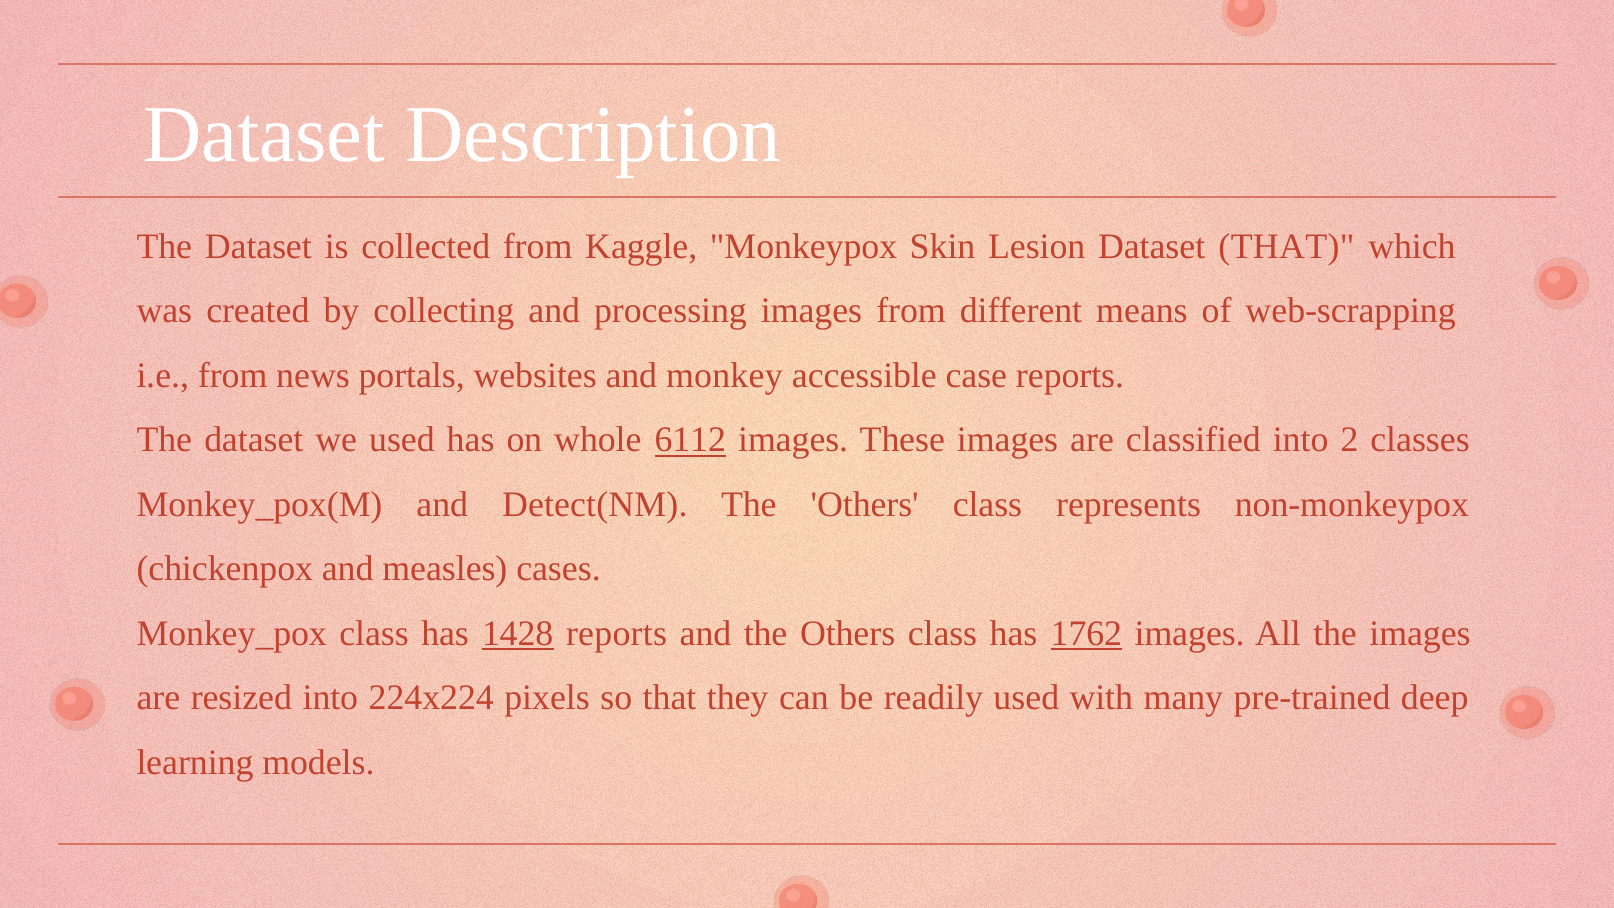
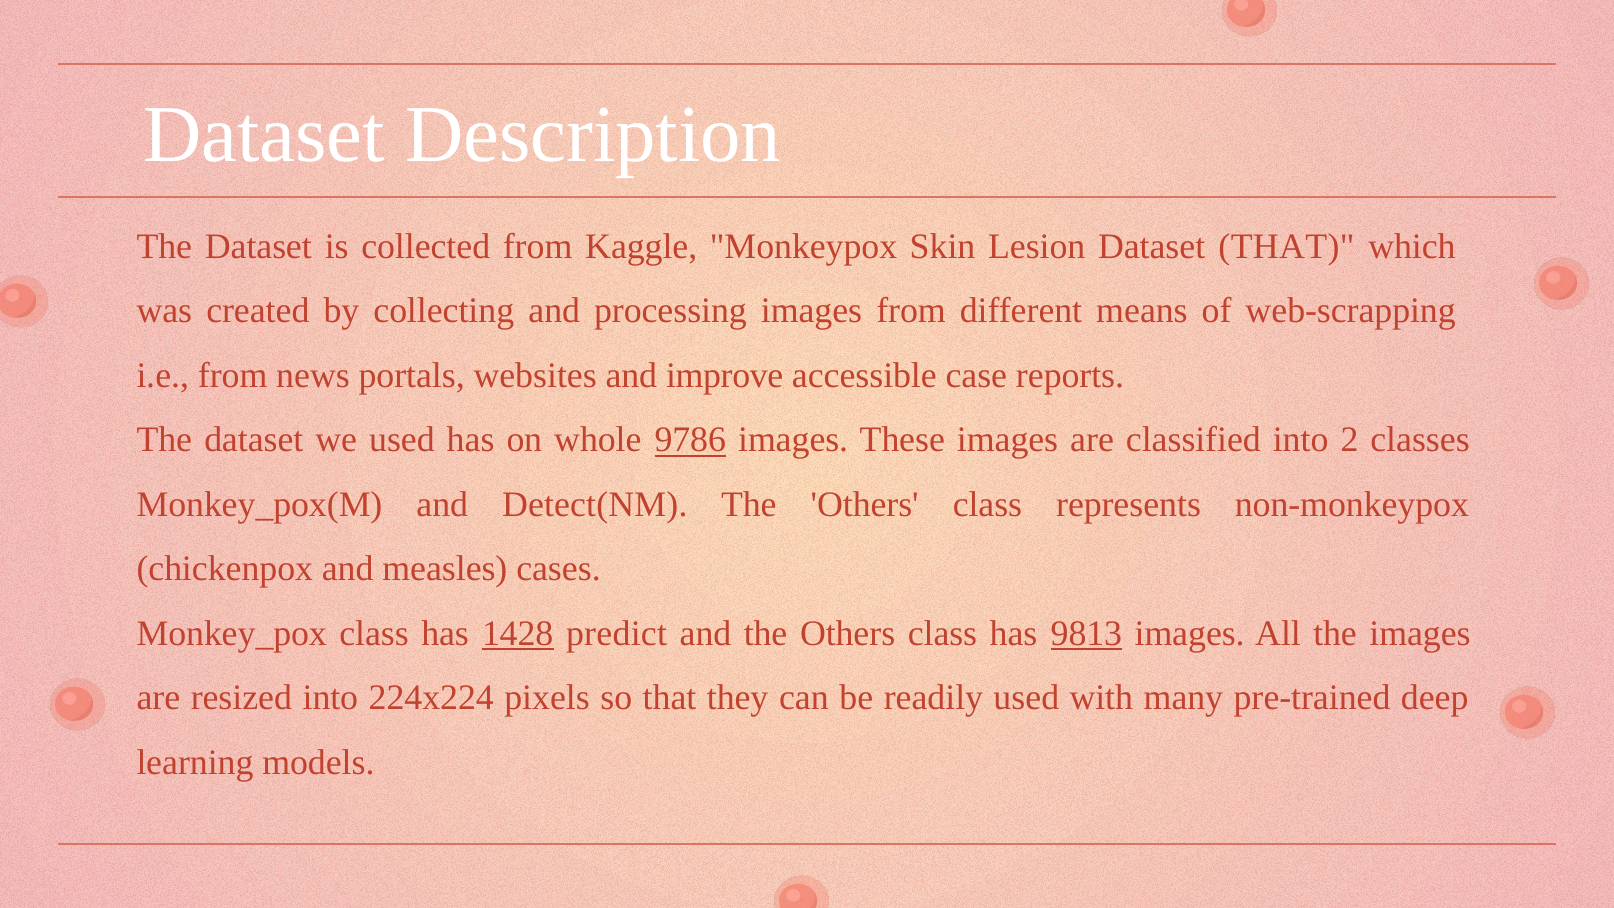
monkey: monkey -> improve
6112: 6112 -> 9786
1428 reports: reports -> predict
1762: 1762 -> 9813
